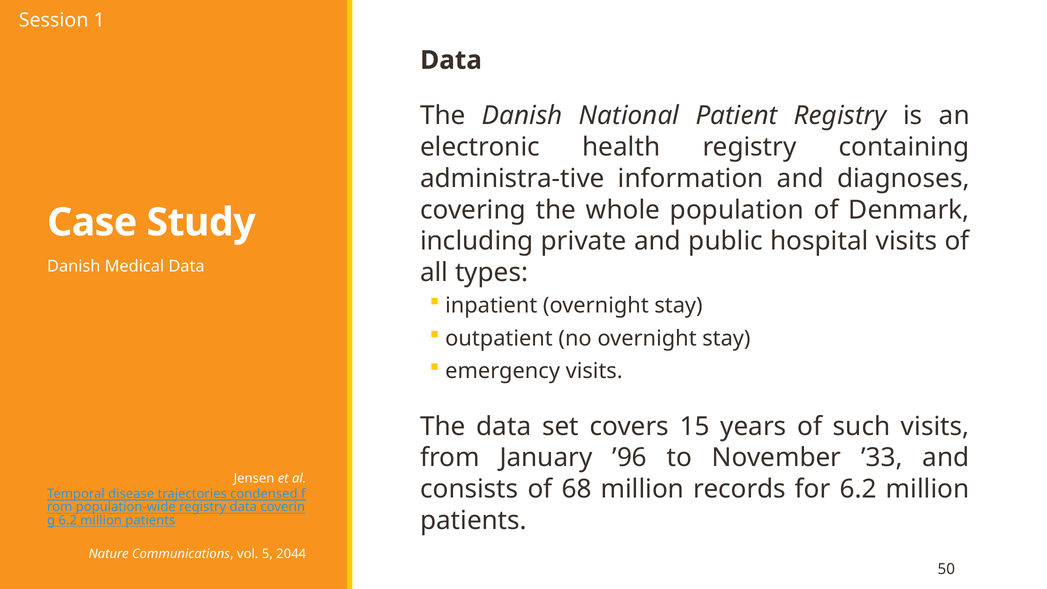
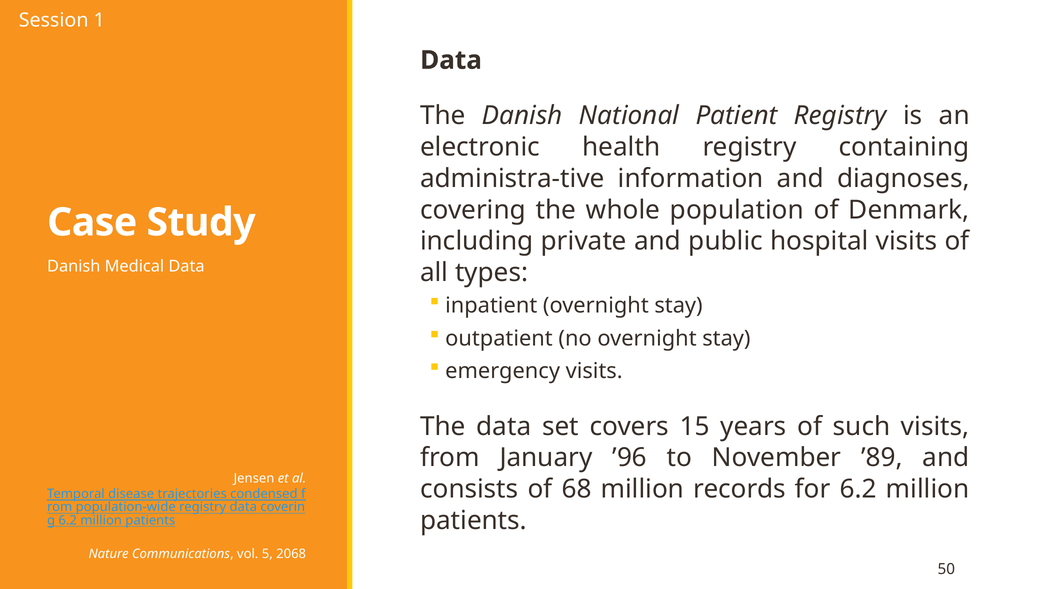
’33: ’33 -> ’89
2044: 2044 -> 2068
